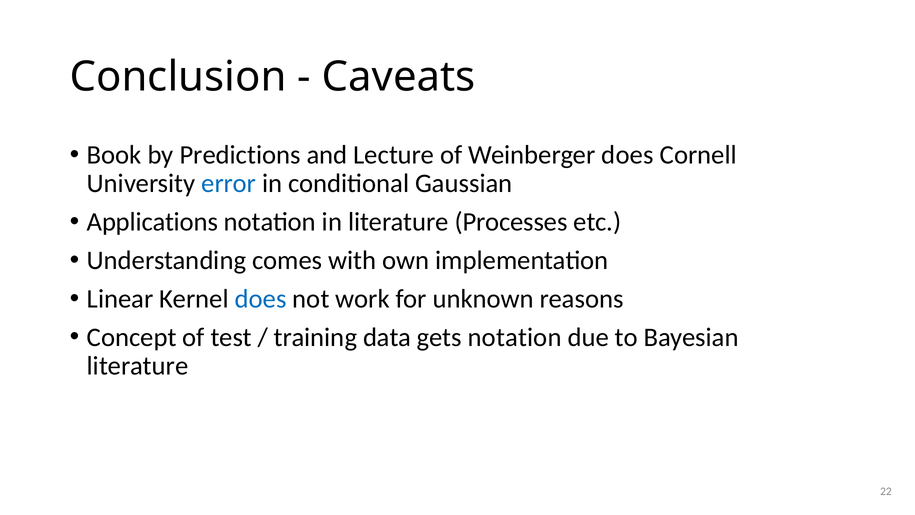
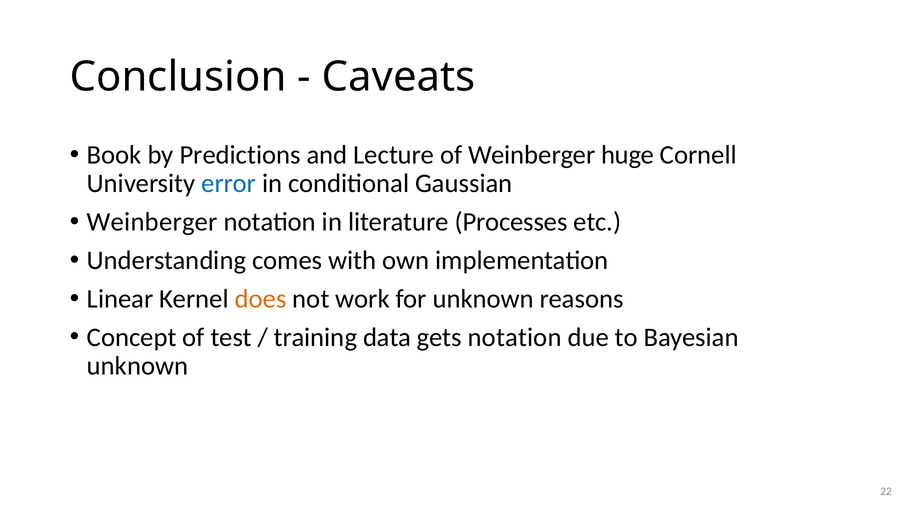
Weinberger does: does -> huge
Applications at (152, 222): Applications -> Weinberger
does at (261, 299) colour: blue -> orange
literature at (138, 366): literature -> unknown
